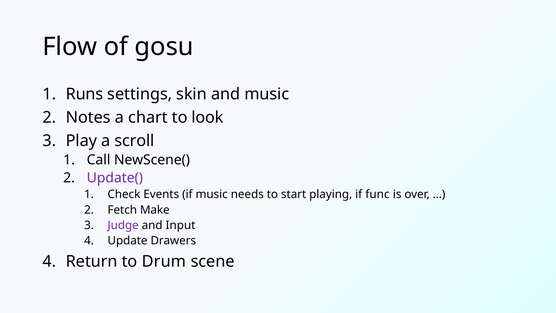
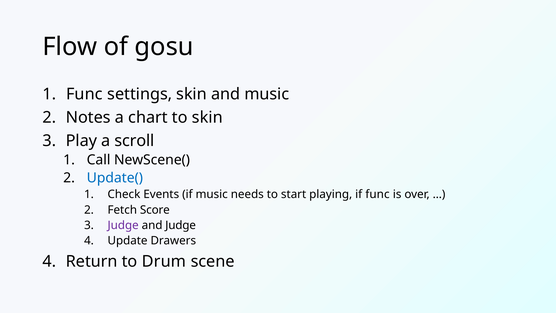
Runs at (85, 94): Runs -> Func
to look: look -> skin
Update( colour: purple -> blue
Make: Make -> Score
and Input: Input -> Judge
